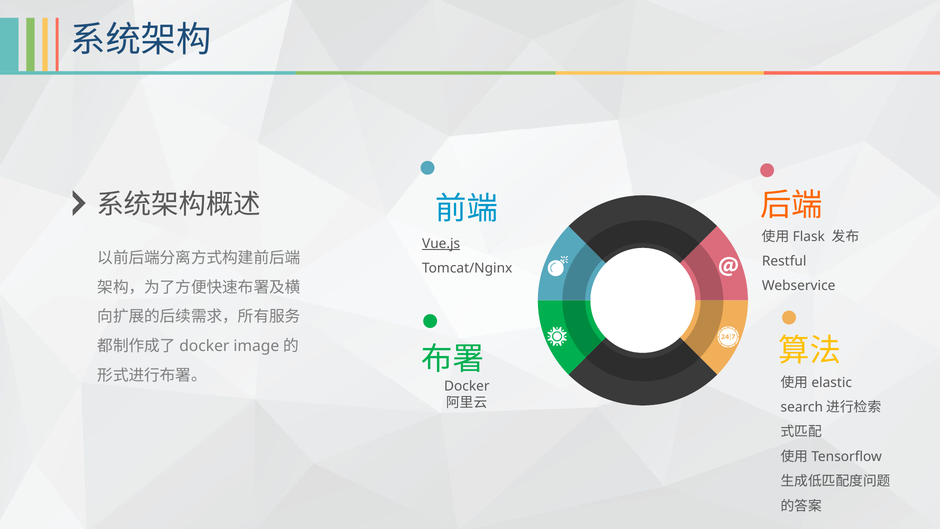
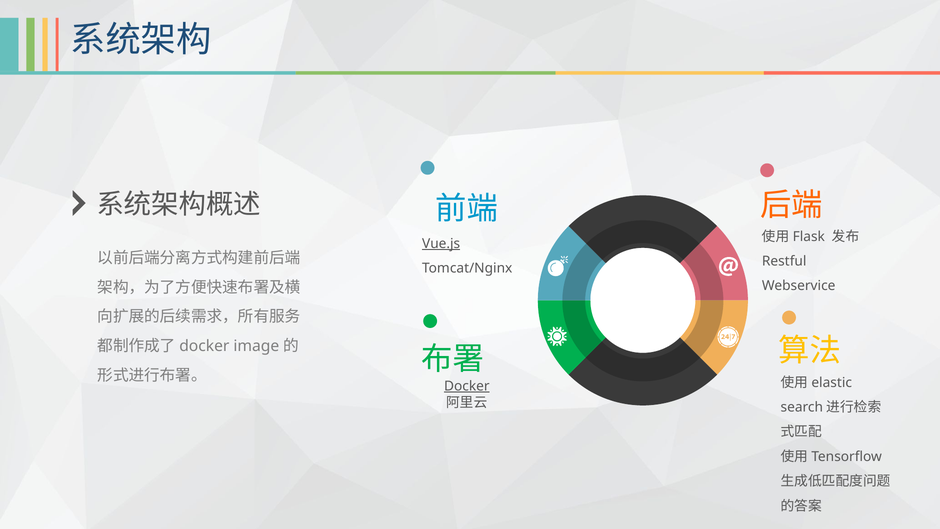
Docker underline: none -> present
